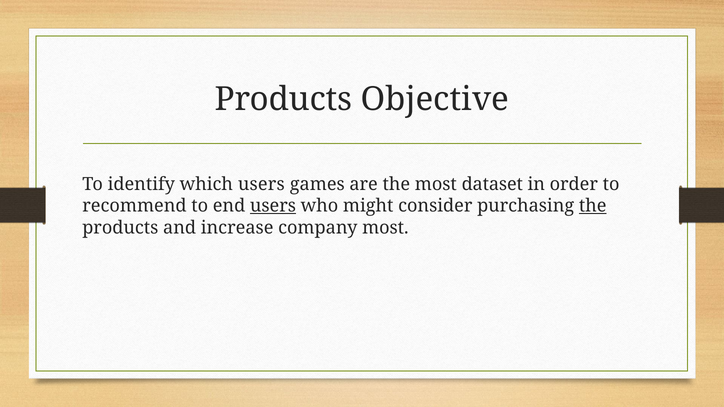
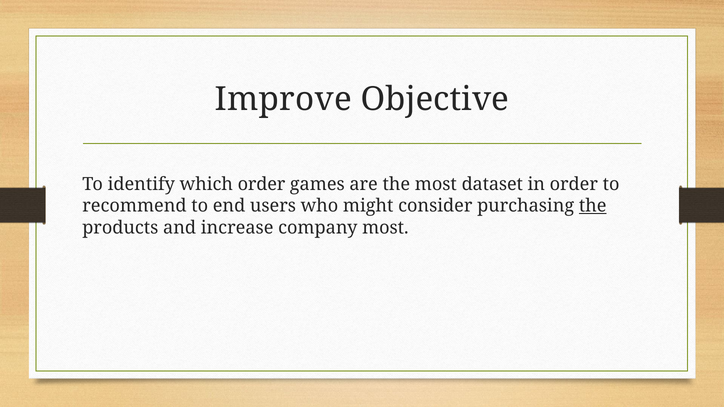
Products at (283, 99): Products -> Improve
which users: users -> order
users at (273, 206) underline: present -> none
